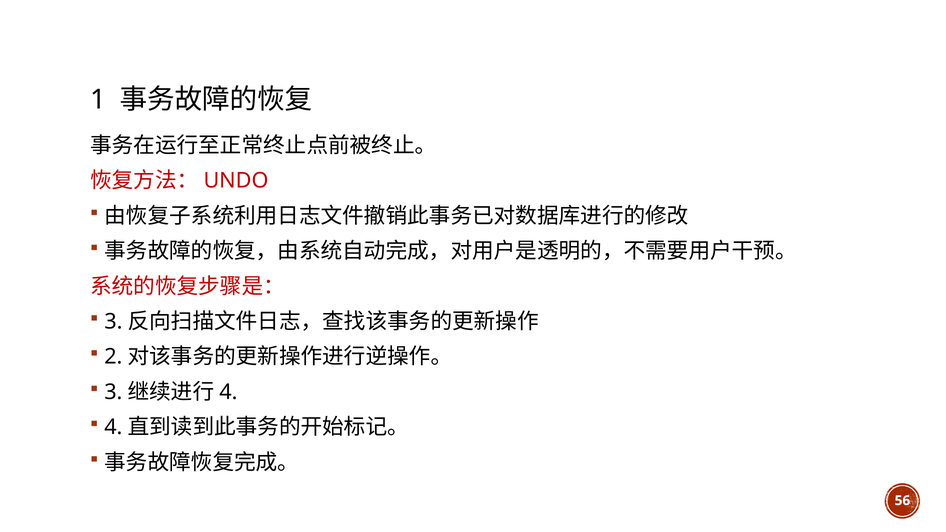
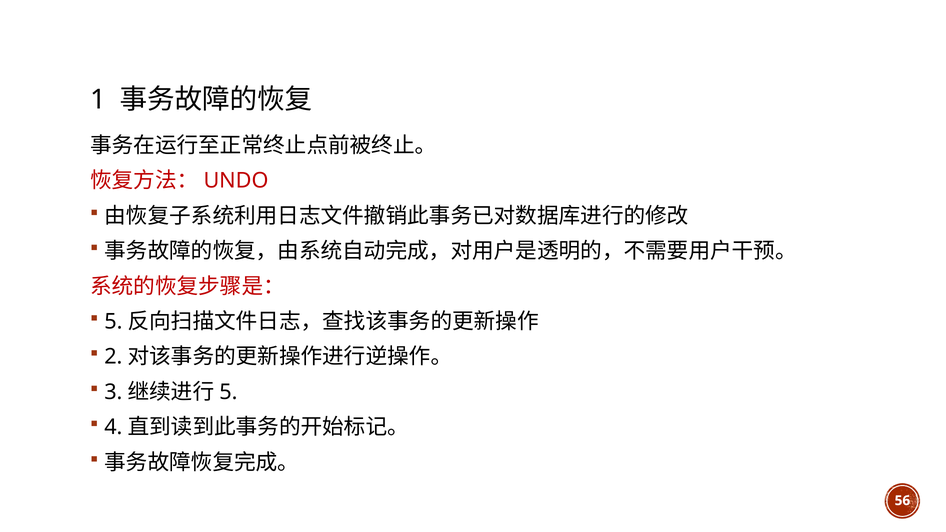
3 at (113, 322): 3 -> 5
4 at (228, 392): 4 -> 5
